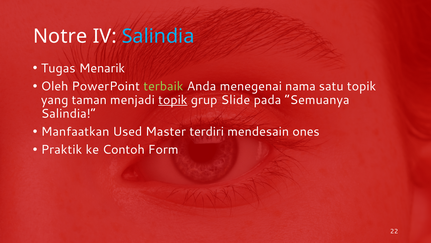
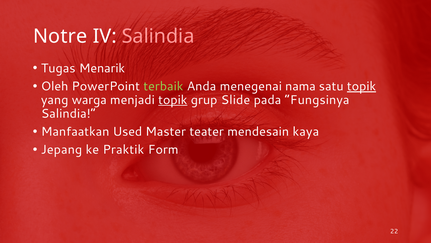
Salindia at (158, 36) colour: light blue -> pink
topik at (362, 86) underline: none -> present
taman: taman -> warga
Semuanya: Semuanya -> Fungsinya
terdiri: terdiri -> teater
ones: ones -> kaya
Praktik: Praktik -> Jepang
Contoh: Contoh -> Praktik
